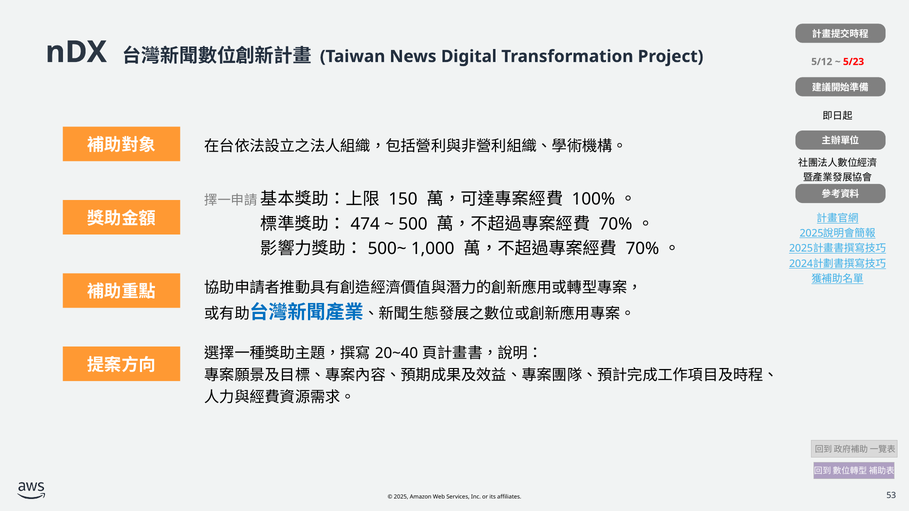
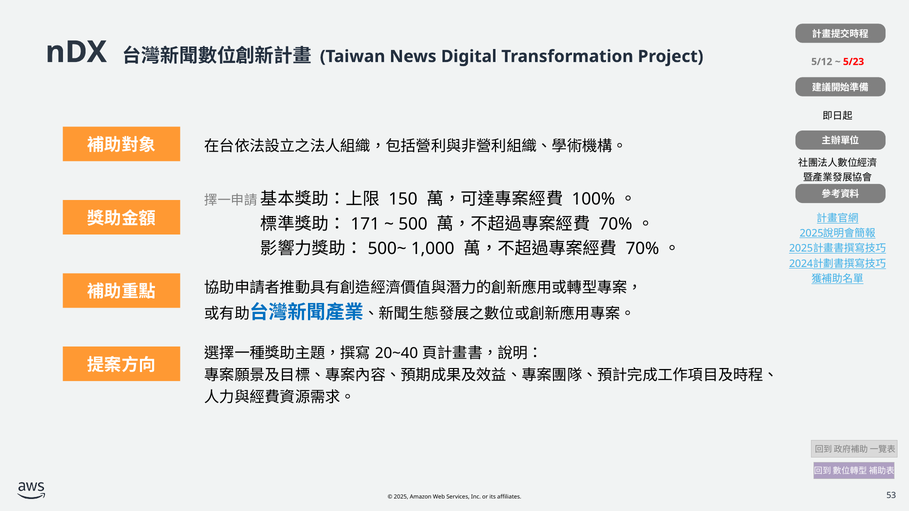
474: 474 -> 171
